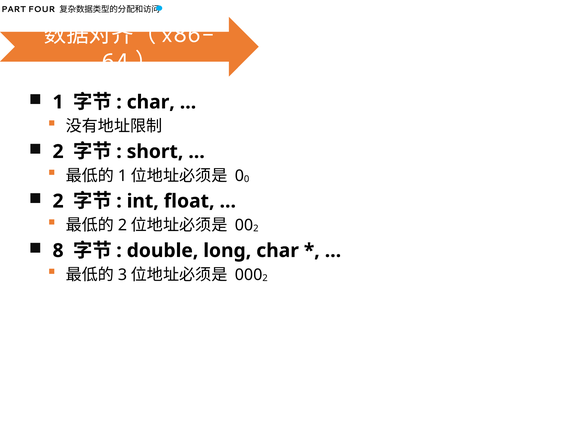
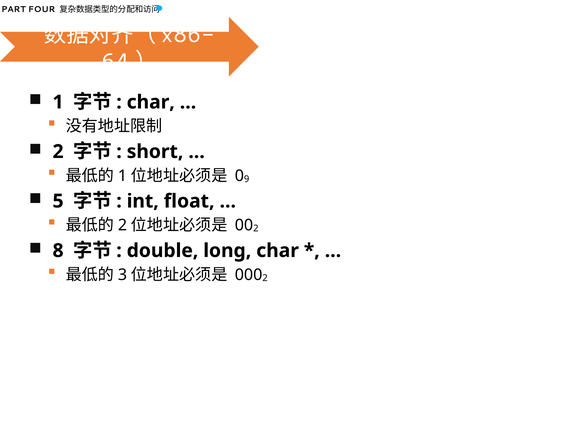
0 at (247, 179): 0 -> 9
2 at (58, 201): 2 -> 5
